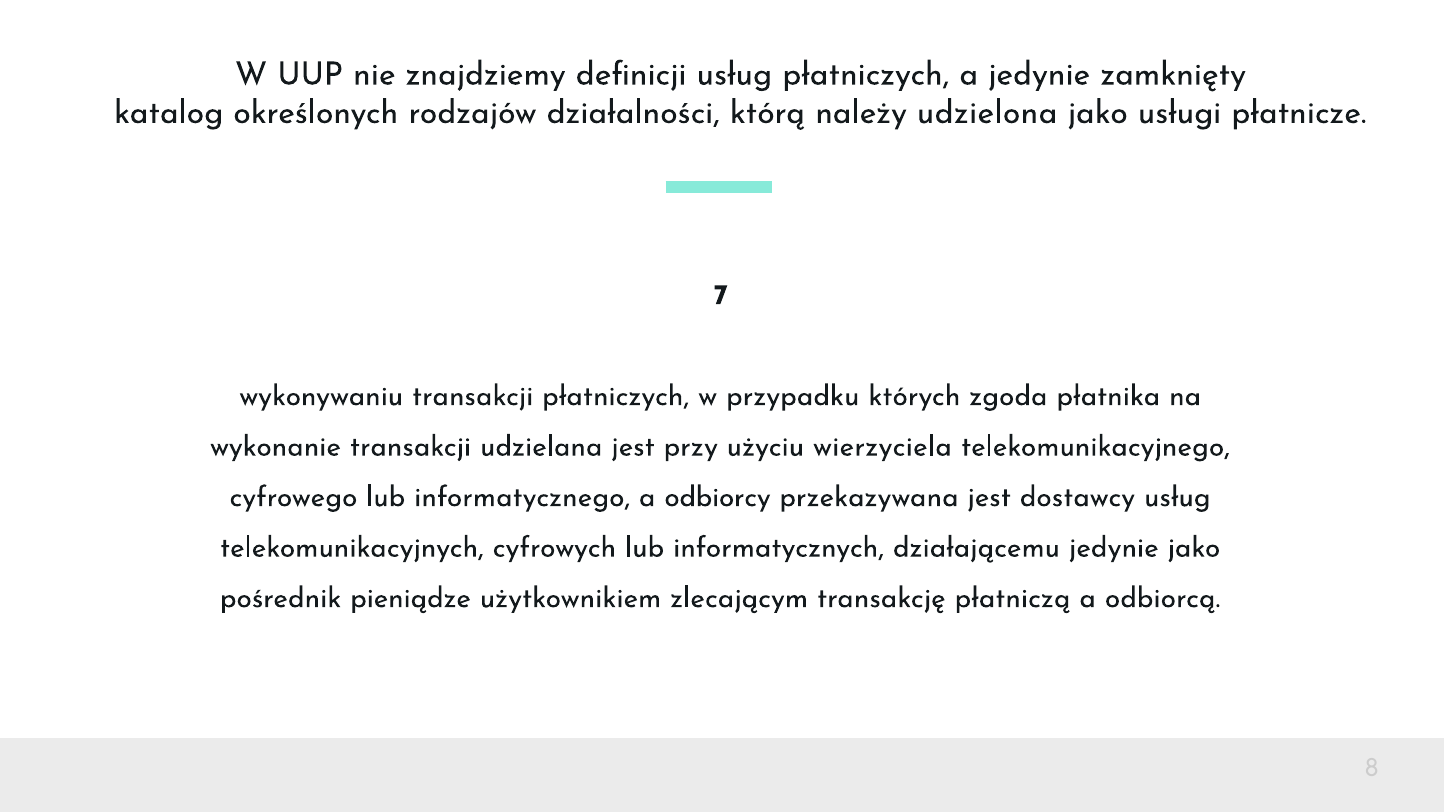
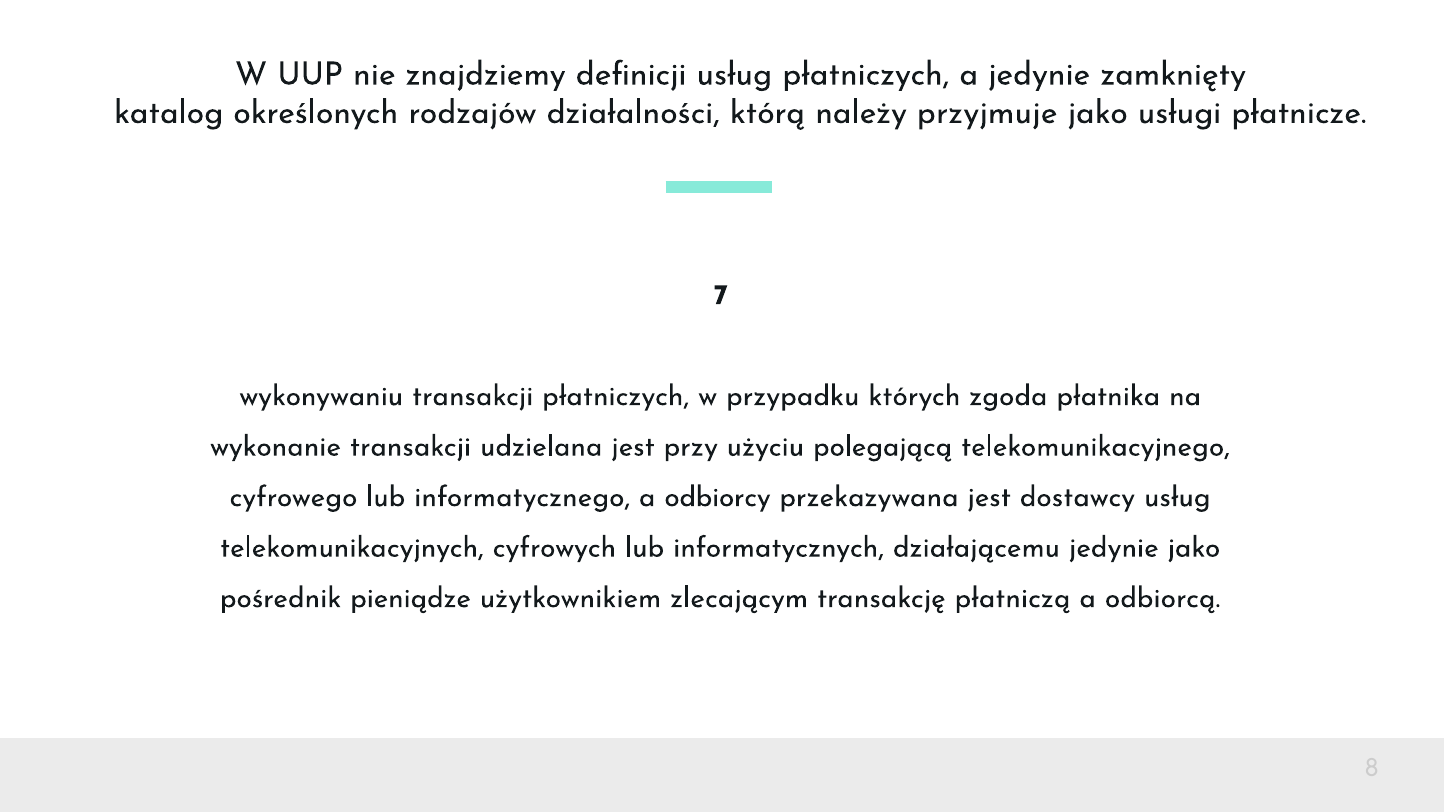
udzielona: udzielona -> przyjmuje
wierzyciela: wierzyciela -> polegającą
